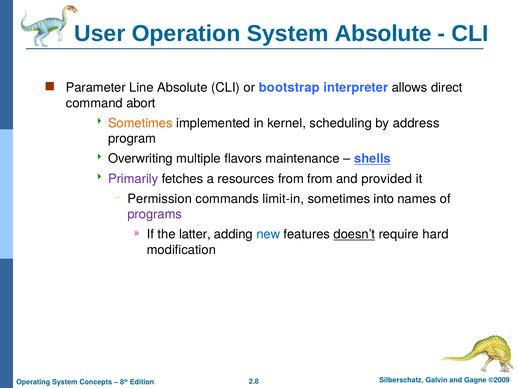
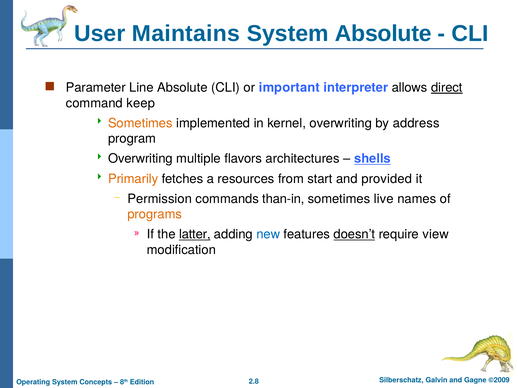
Operation: Operation -> Maintains
bootstrap: bootstrap -> important
direct underline: none -> present
abort: abort -> keep
kernel scheduling: scheduling -> overwriting
maintenance: maintenance -> architectures
Primarily colour: purple -> orange
from from: from -> start
limit-in: limit-in -> than-in
into: into -> live
programs colour: purple -> orange
latter underline: none -> present
hard: hard -> view
